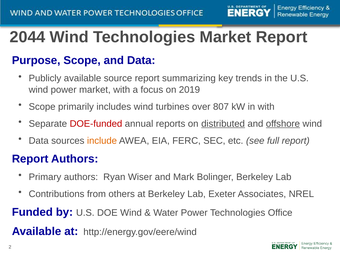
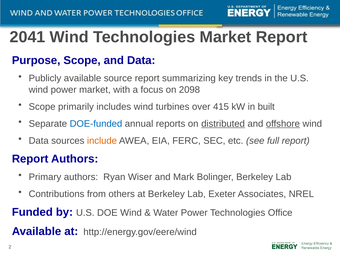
2044: 2044 -> 2041
2019: 2019 -> 2098
807: 807 -> 415
in with: with -> built
DOE-funded colour: red -> blue
